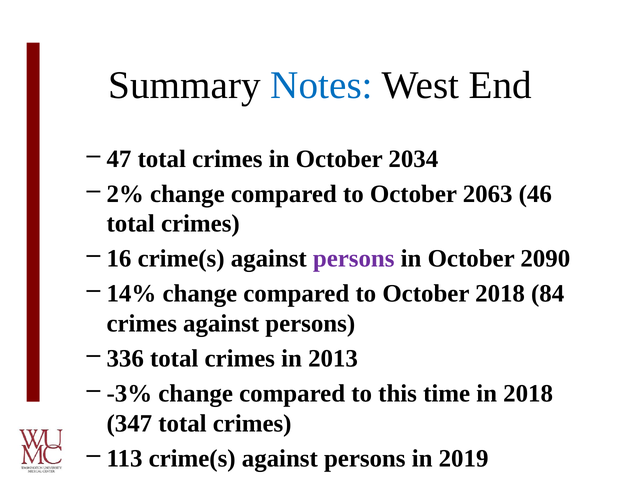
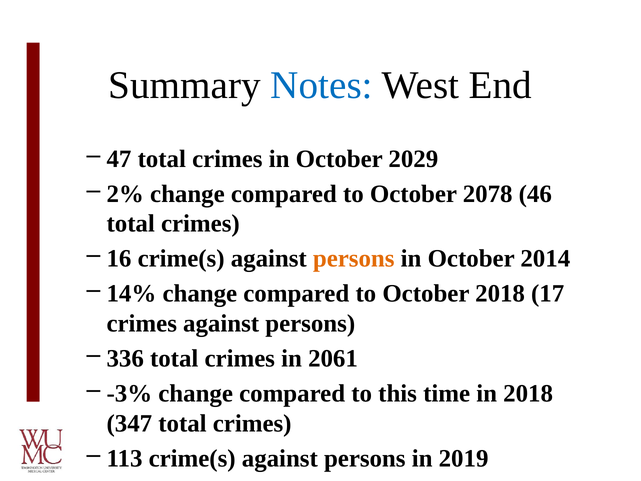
2034: 2034 -> 2029
2063: 2063 -> 2078
persons at (354, 259) colour: purple -> orange
2090: 2090 -> 2014
84: 84 -> 17
2013: 2013 -> 2061
